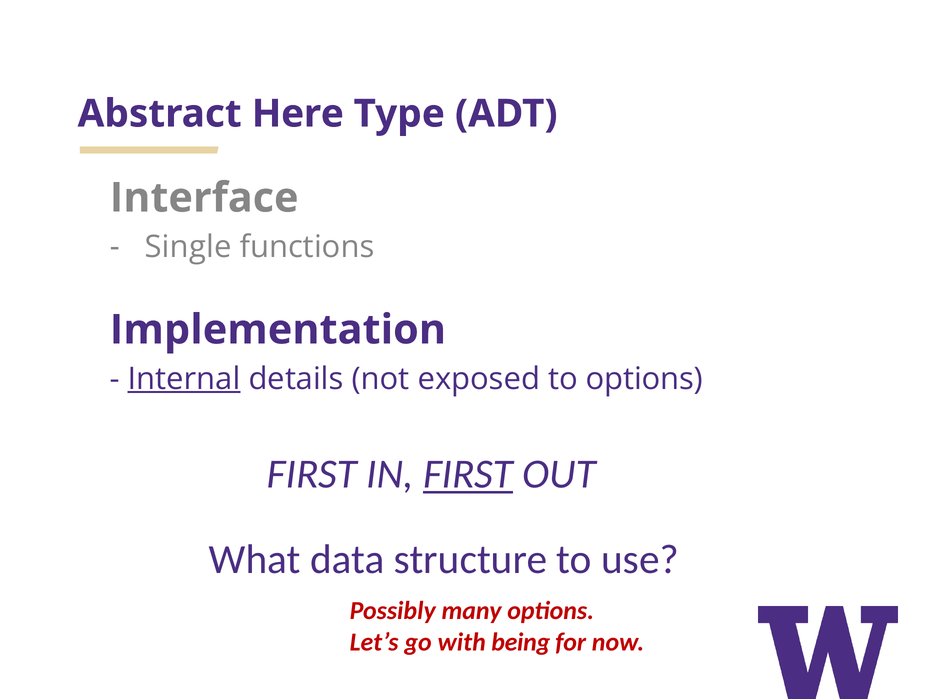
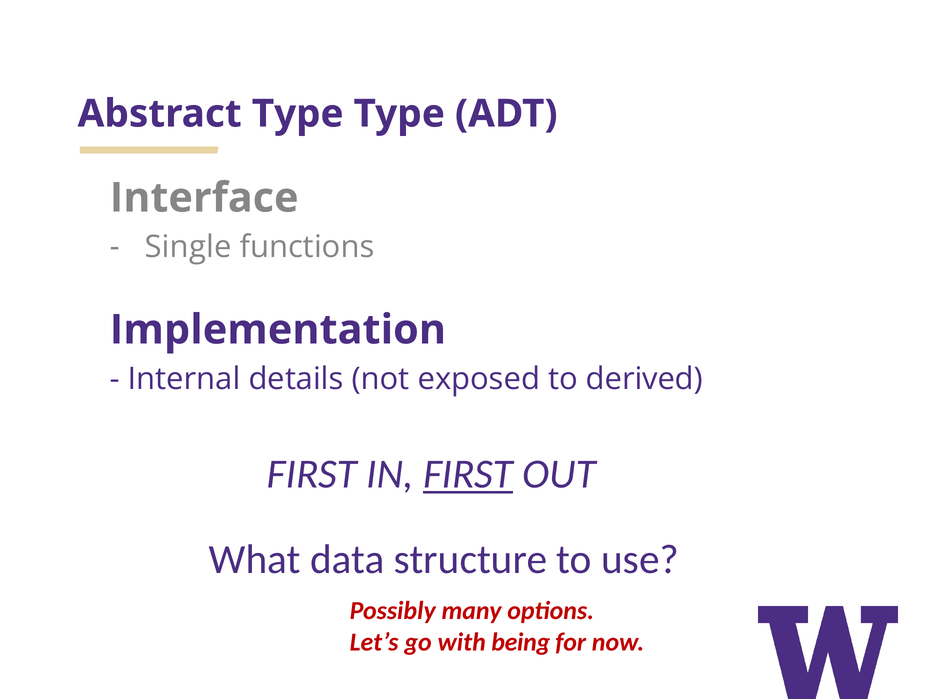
Abstract Here: Here -> Type
Internal underline: present -> none
to options: options -> derived
